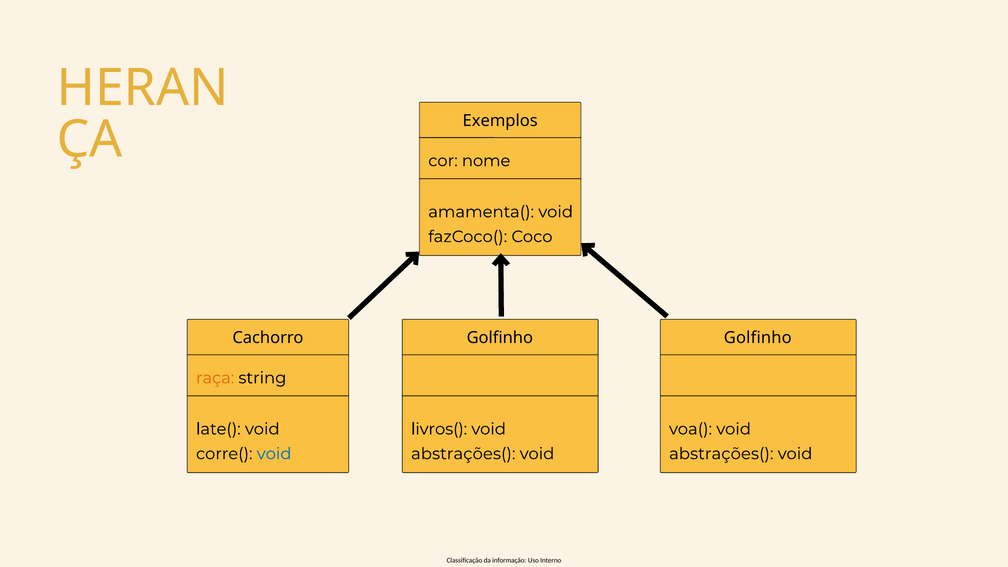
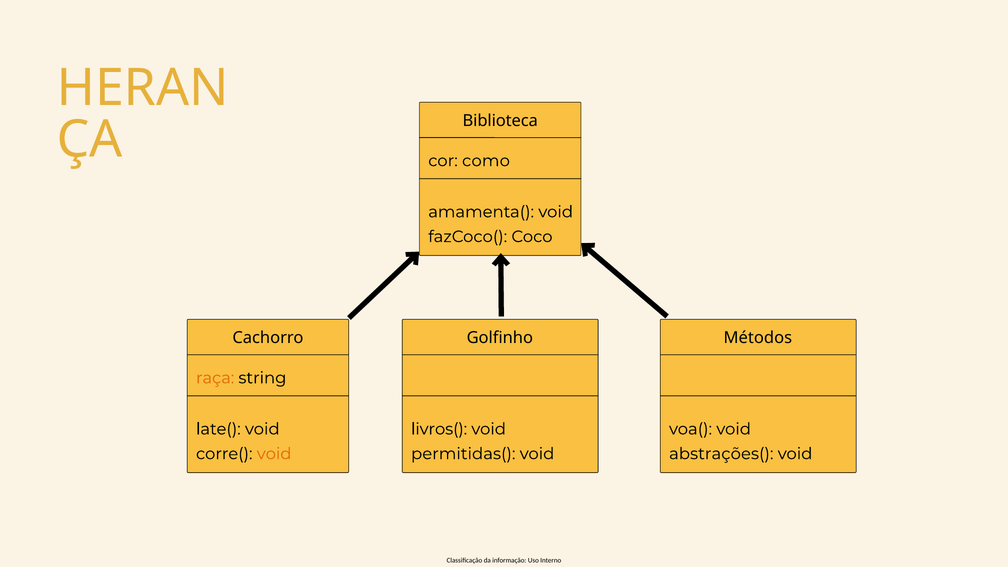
Exemplos: Exemplos -> Biblioteca
nome: nome -> como
Golfinho at (758, 338): Golfinho -> Métodos
void at (274, 454) colour: blue -> orange
abstrações( at (463, 454): abstrações( -> permitidas(
